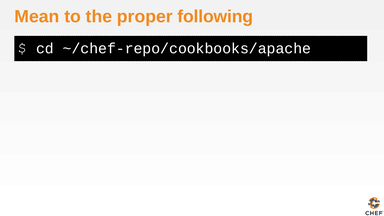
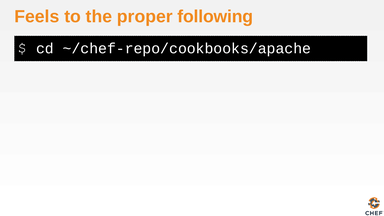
Mean: Mean -> Feels
